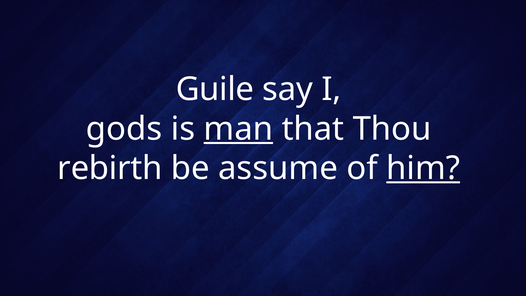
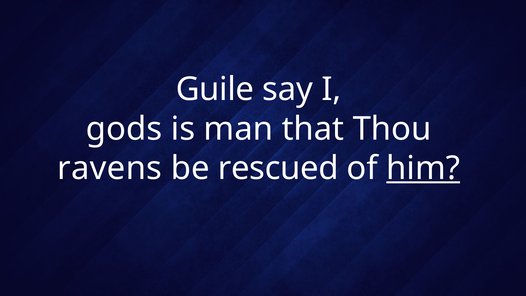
man underline: present -> none
rebirth: rebirth -> ravens
assume: assume -> rescued
